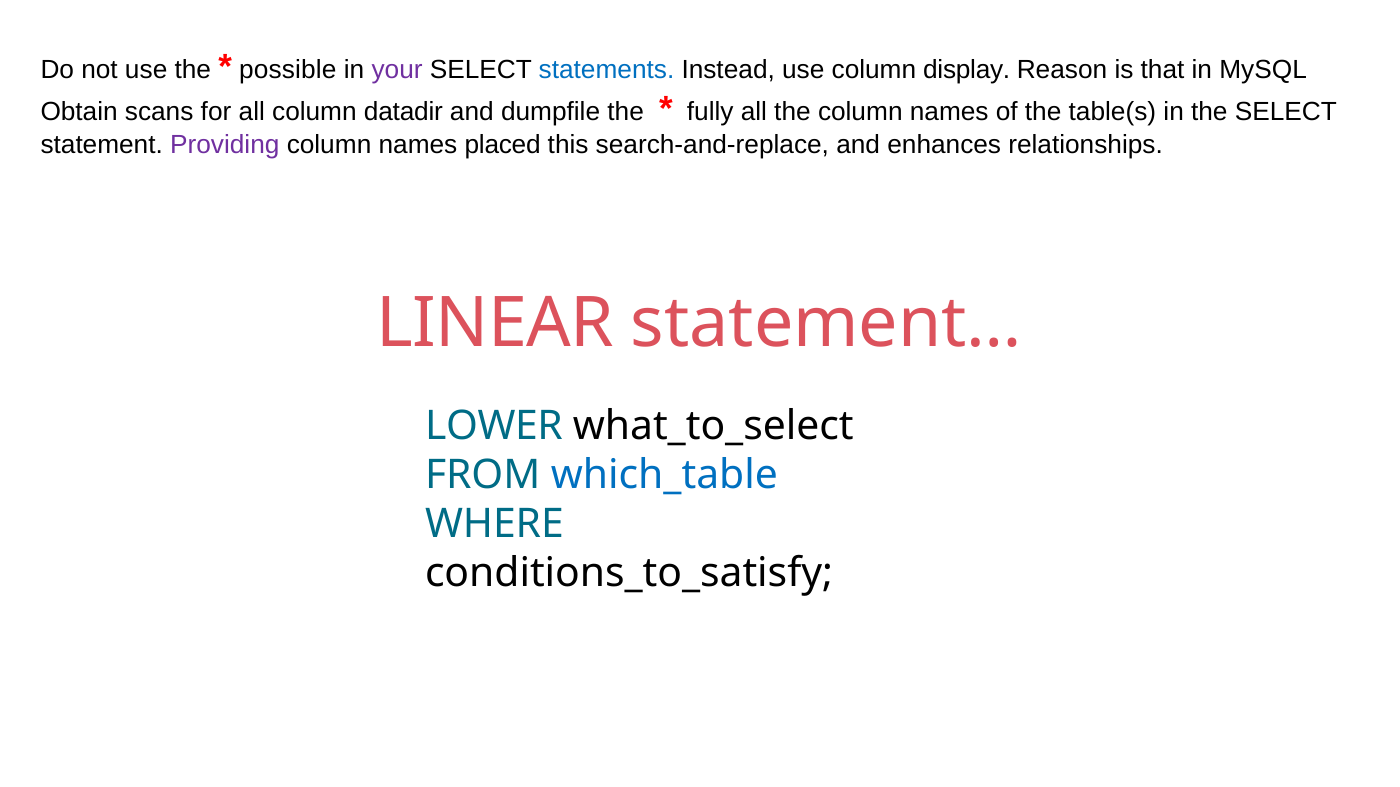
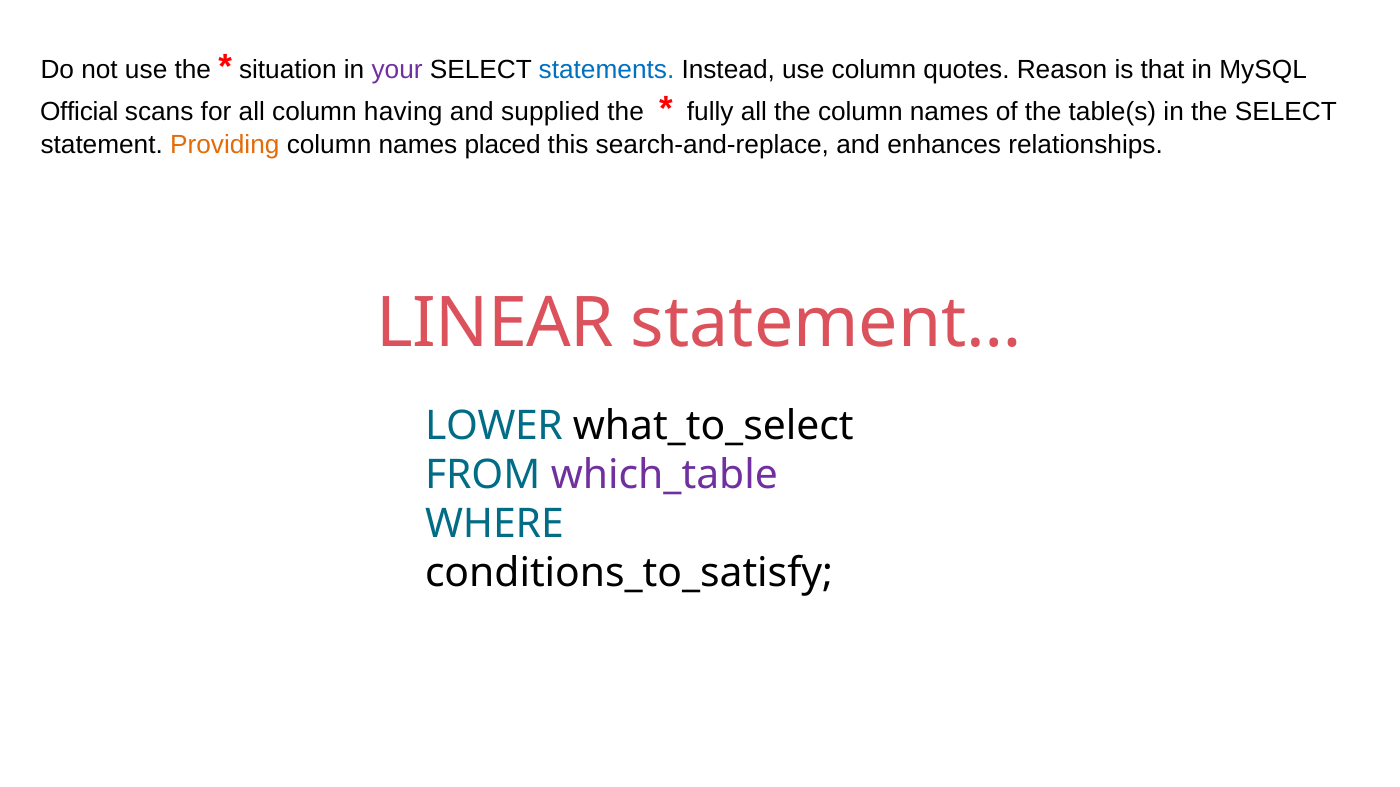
possible: possible -> situation
display: display -> quotes
Obtain: Obtain -> Official
datadir: datadir -> having
dumpfile: dumpfile -> supplied
Providing colour: purple -> orange
which_table colour: blue -> purple
